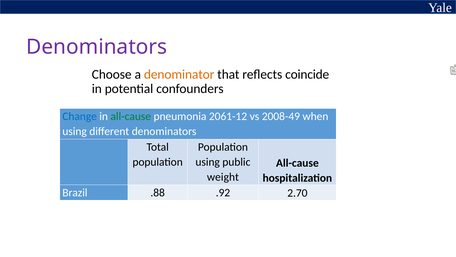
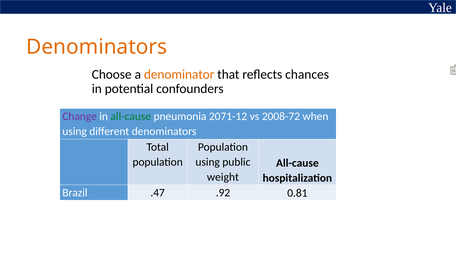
Denominators at (97, 47) colour: purple -> orange
coincide: coincide -> chances
Change colour: blue -> purple
2061-12: 2061-12 -> 2071-12
2008-49: 2008-49 -> 2008-72
.88: .88 -> .47
2.70: 2.70 -> 0.81
